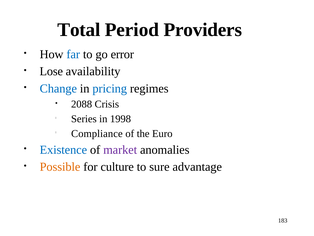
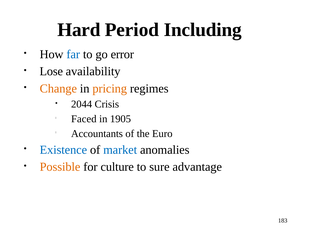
Total: Total -> Hard
Providers: Providers -> Including
Change colour: blue -> orange
pricing colour: blue -> orange
2088: 2088 -> 2044
Series: Series -> Faced
1998: 1998 -> 1905
Compliance: Compliance -> Accountants
market colour: purple -> blue
